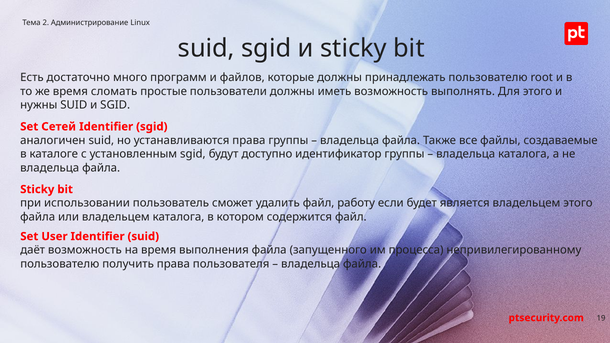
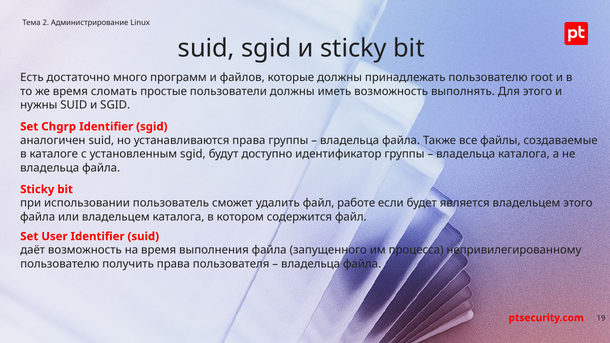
Сетей: Сетей -> Сhgrp
работу: работу -> работе
